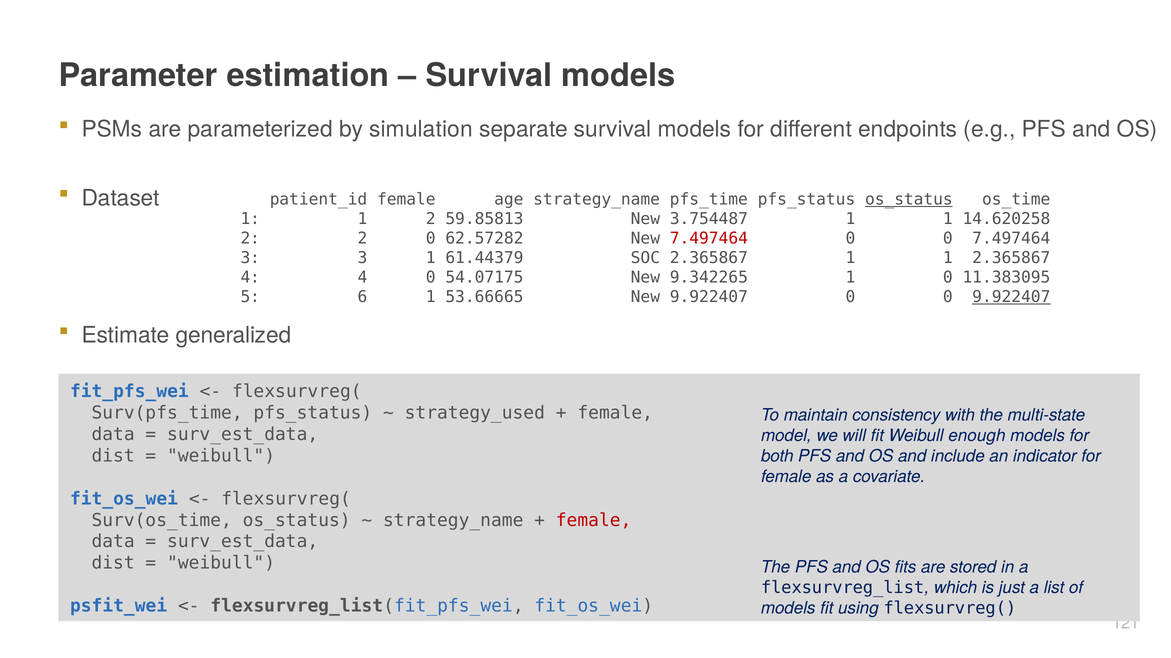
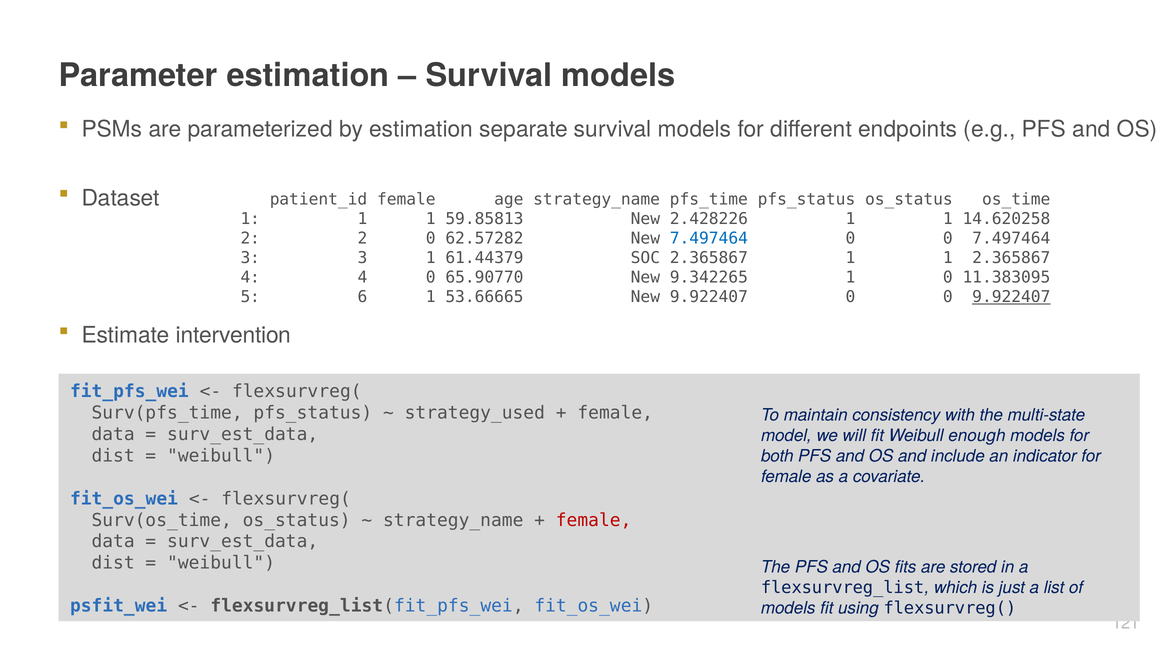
by simulation: simulation -> estimation
os_status at (909, 200) underline: present -> none
1 1 2: 2 -> 1
3.754487: 3.754487 -> 2.428226
7.497464 at (709, 239) colour: red -> blue
54.07175: 54.07175 -> 65.90770
generalized: generalized -> intervention
